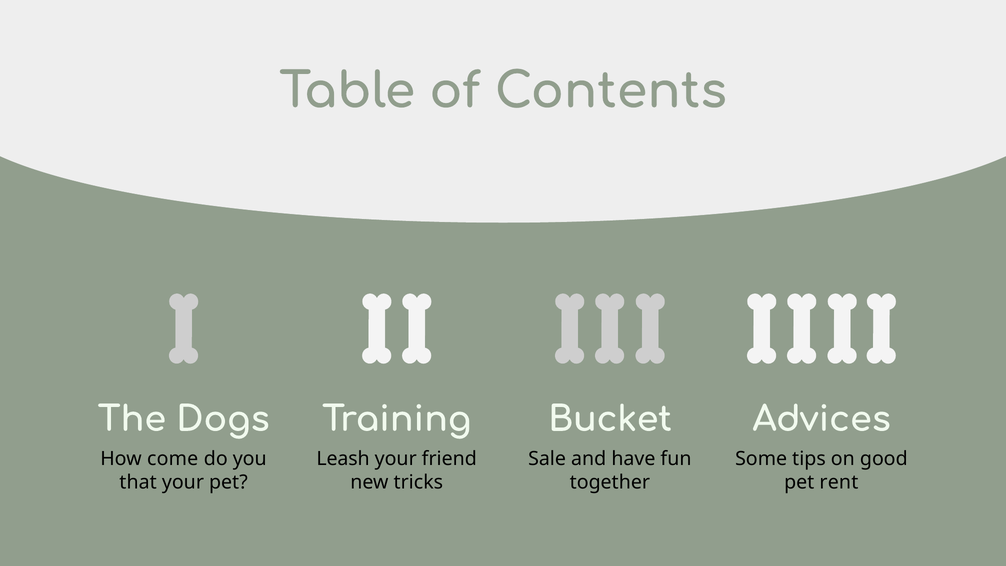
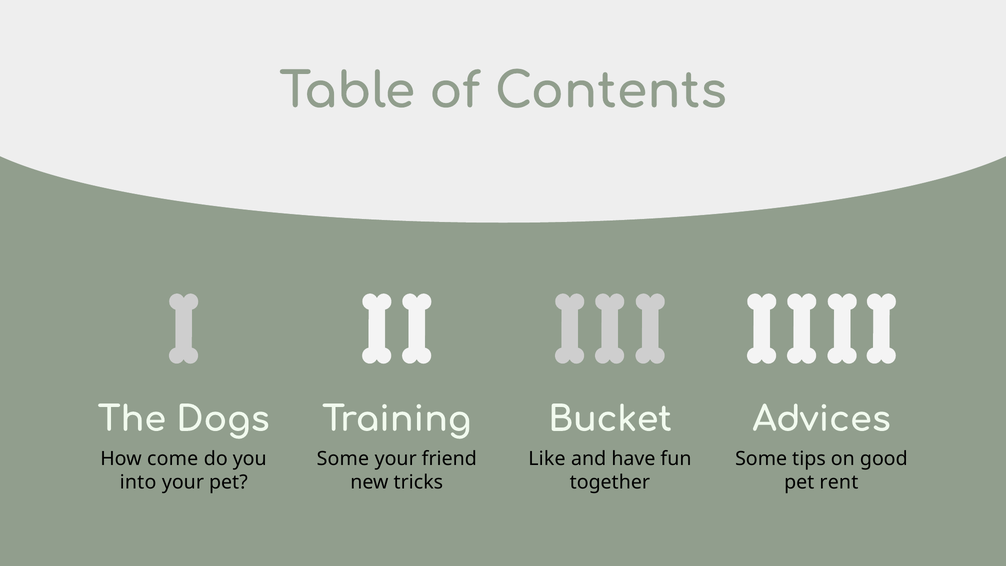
Leash at (343, 459): Leash -> Some
Sale: Sale -> Like
that: that -> into
